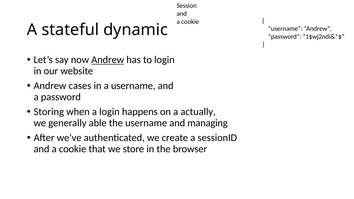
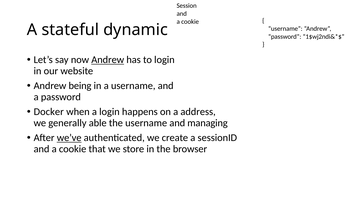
cases: cases -> being
Storing: Storing -> Docker
actually: actually -> address
we’ve underline: none -> present
